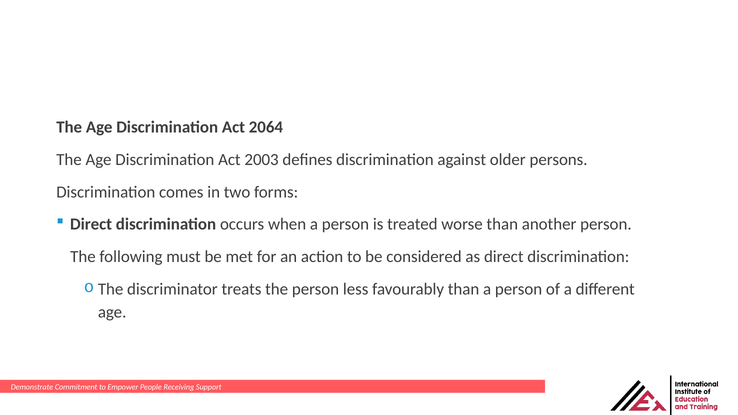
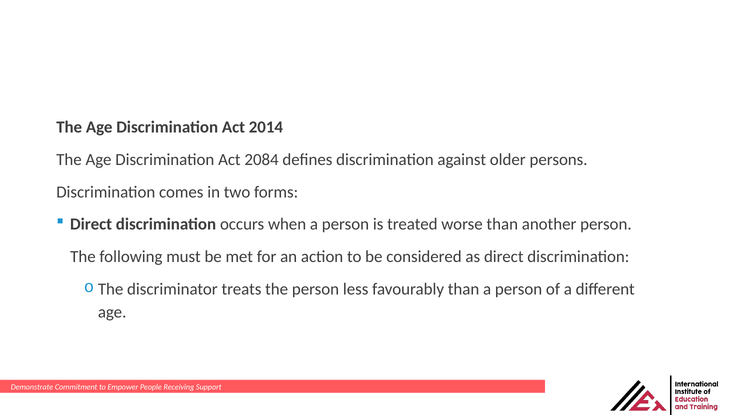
2064: 2064 -> 2014
2003: 2003 -> 2084
